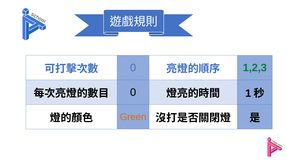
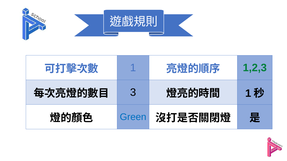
0 at (133, 68): 0 -> 1
0 at (133, 93): 0 -> 3
Green colour: orange -> blue
